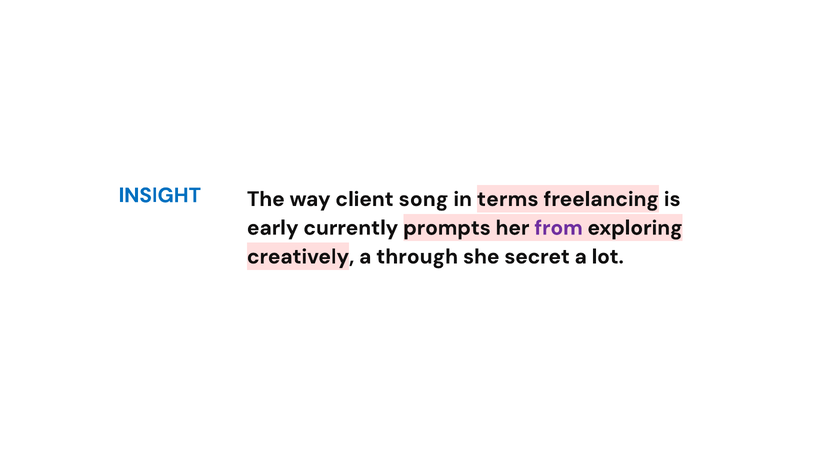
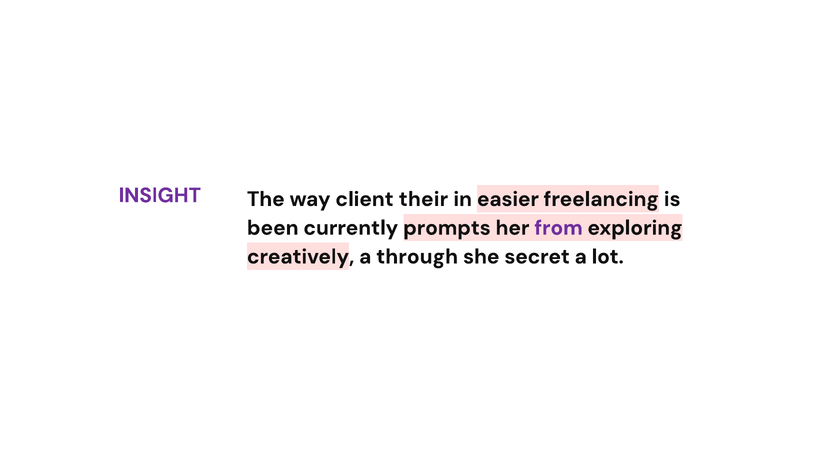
INSIGHT colour: blue -> purple
song: song -> their
terms: terms -> easier
early: early -> been
